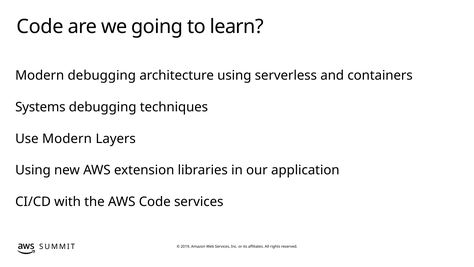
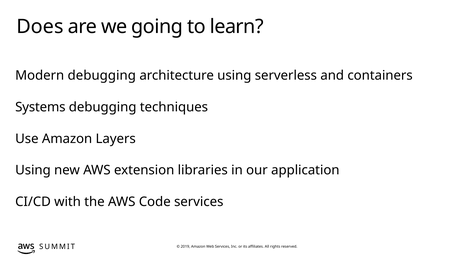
Code at (40, 27): Code -> Does
Use Modern: Modern -> Amazon
